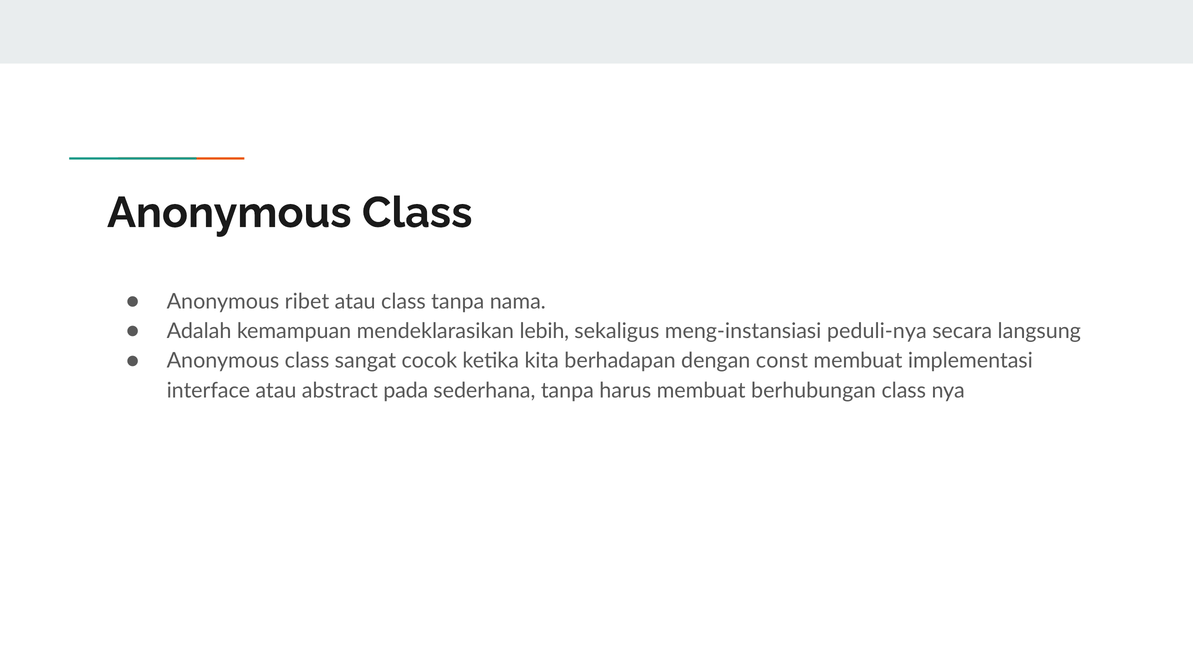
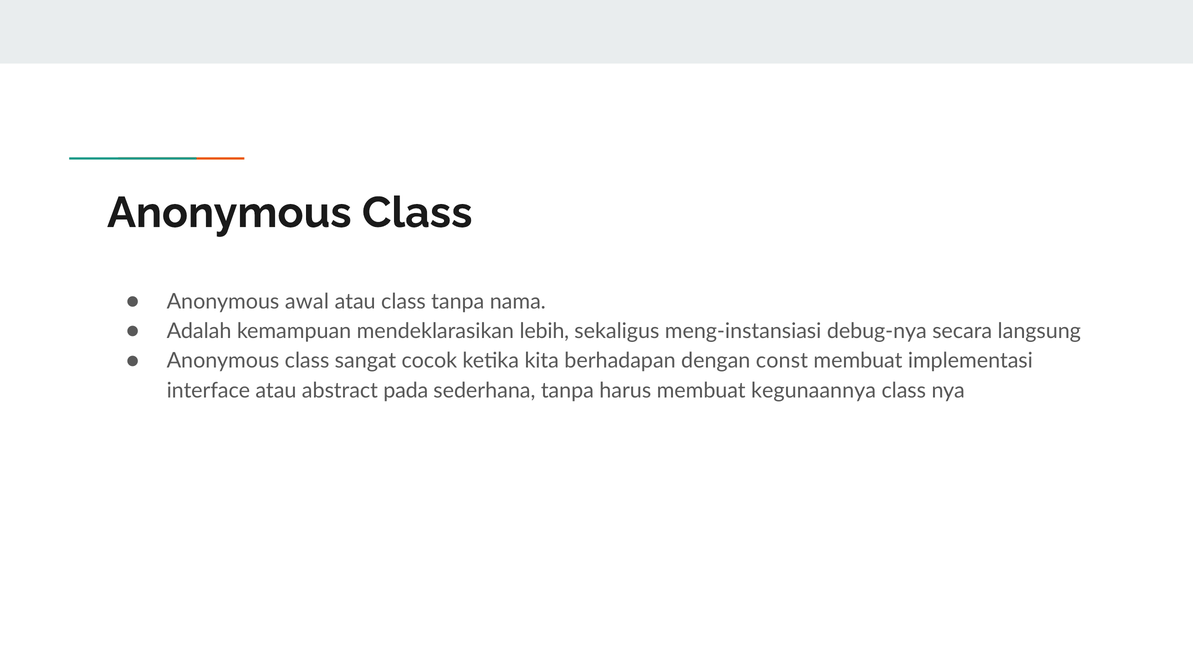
ribet: ribet -> awal
peduli-nya: peduli-nya -> debug-nya
berhubungan: berhubungan -> kegunaannya
